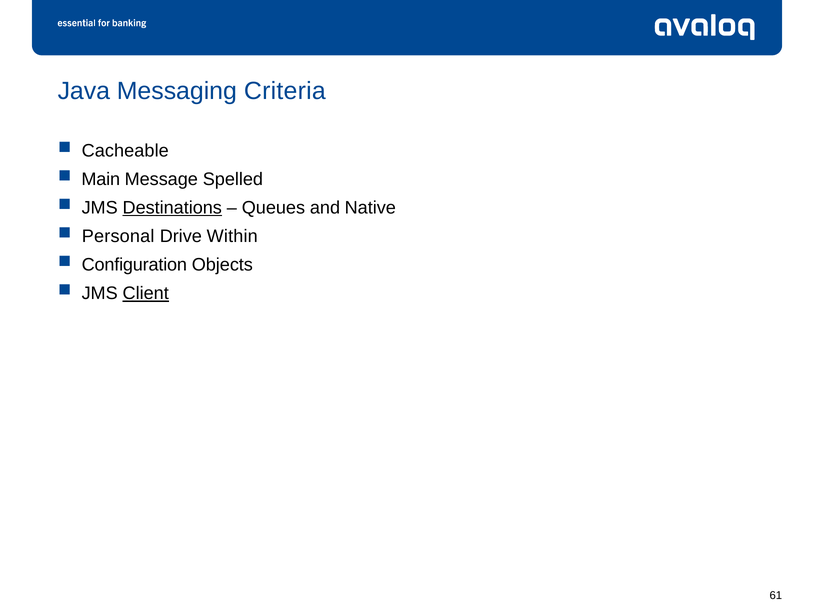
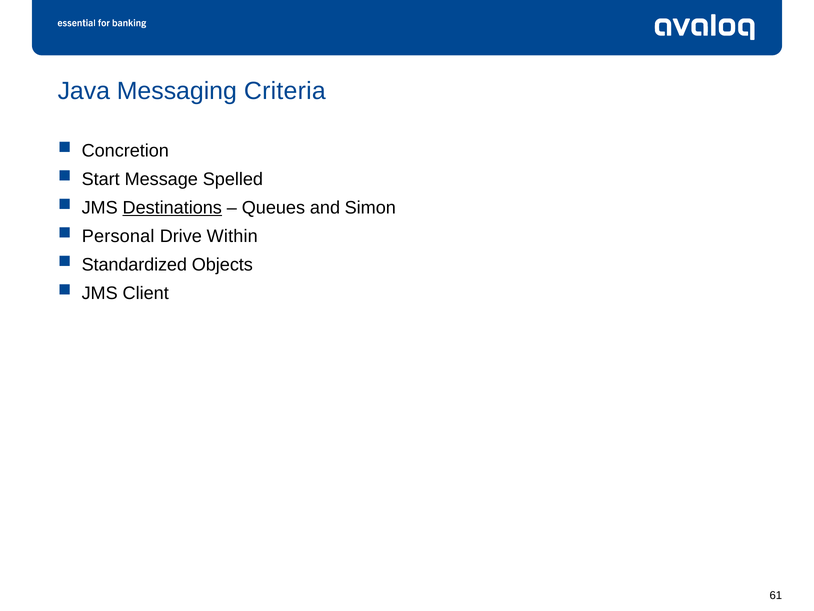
Cacheable: Cacheable -> Concretion
Main: Main -> Start
Native: Native -> Simon
Configuration: Configuration -> Standardized
Client underline: present -> none
